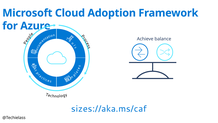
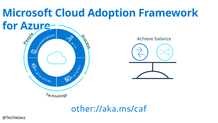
sizes://aka.ms/caf: sizes://aka.ms/caf -> other://aka.ms/caf
